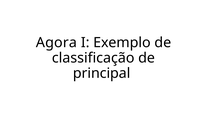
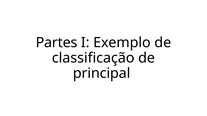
Agora: Agora -> Partes
